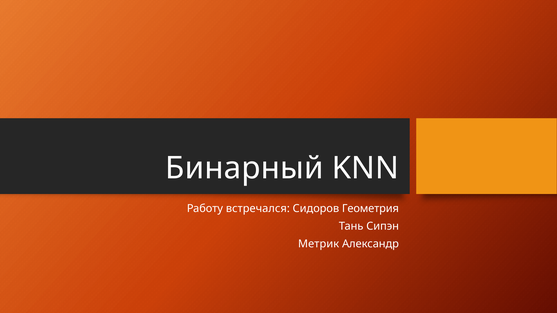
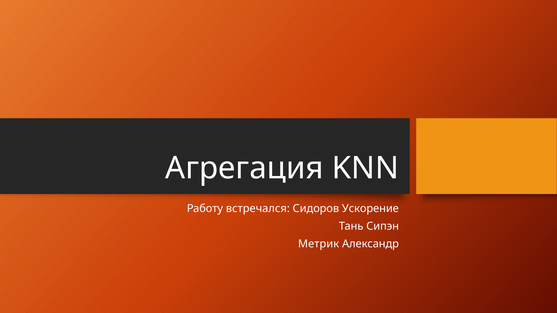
Бинарный: Бинарный -> Агрегация
Геометрия: Геометрия -> Ускорение
